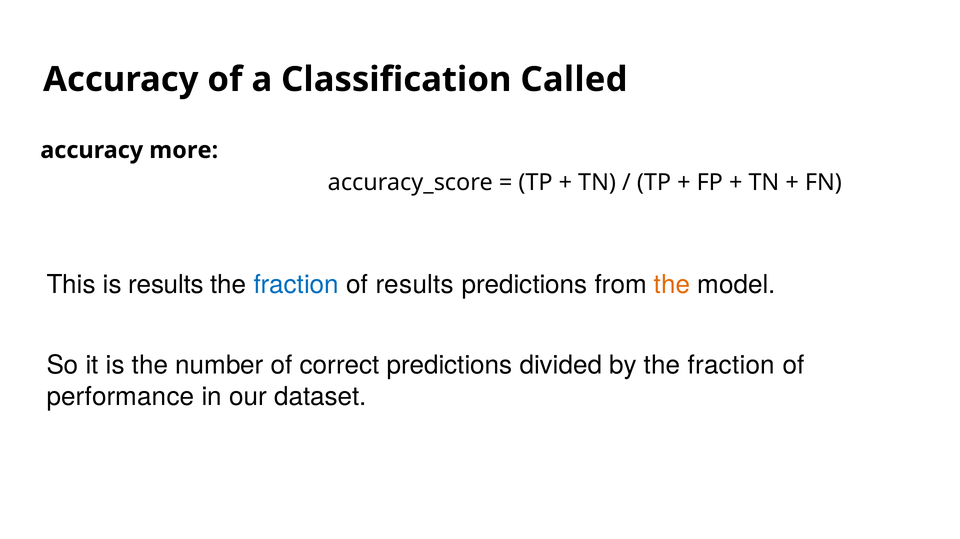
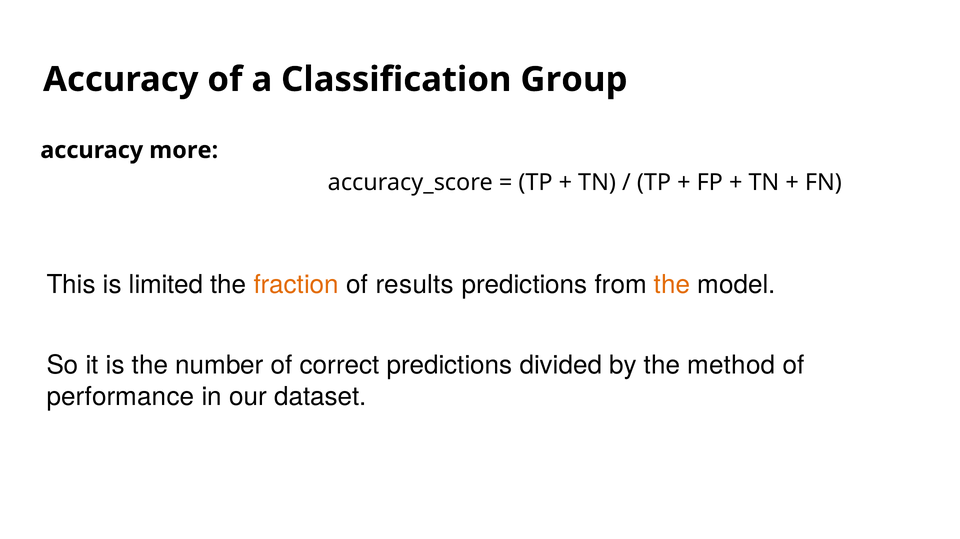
Called: Called -> Group
is results: results -> limited
fraction at (296, 285) colour: blue -> orange
by the fraction: fraction -> method
